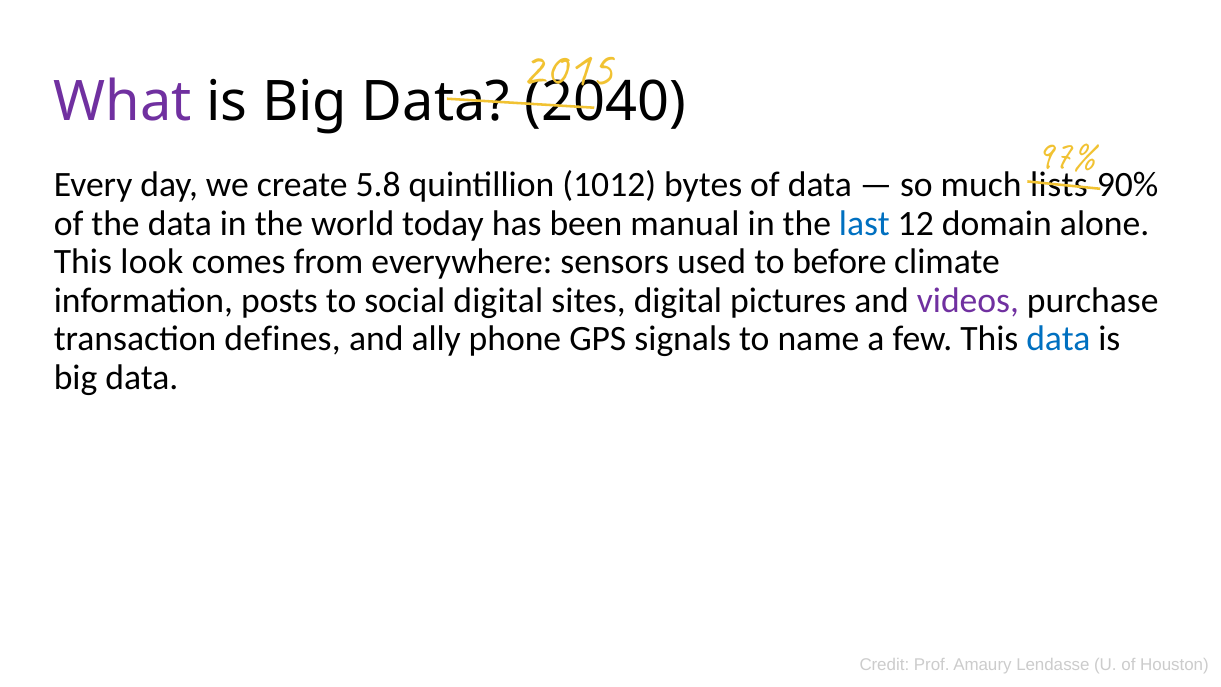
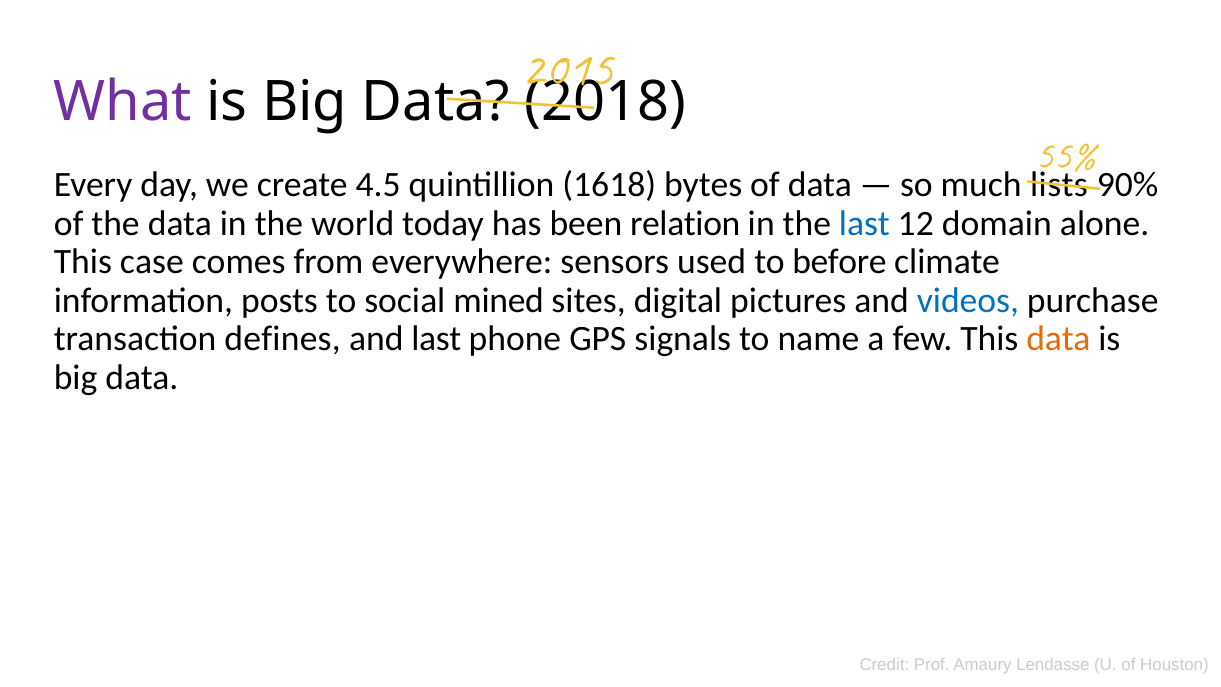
2040: 2040 -> 2018
97%: 97% -> 55%
5.8: 5.8 -> 4.5
1012: 1012 -> 1618
manual: manual -> relation
look: look -> case
social digital: digital -> mined
videos colour: purple -> blue
and ally: ally -> last
data at (1058, 339) colour: blue -> orange
